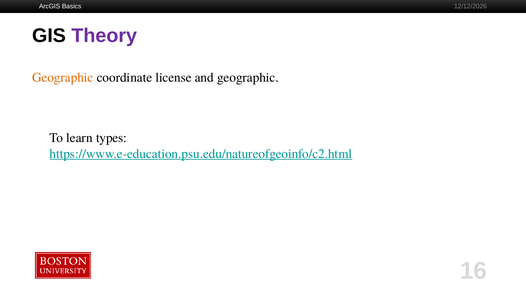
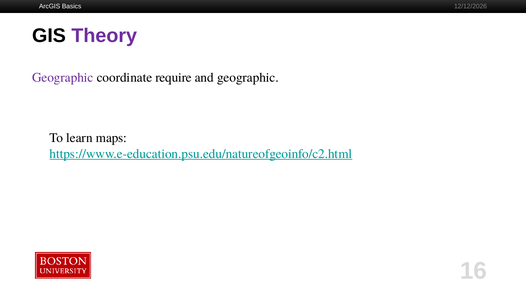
Geographic at (63, 77) colour: orange -> purple
license: license -> require
types: types -> maps
